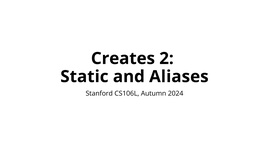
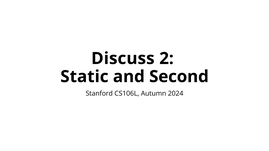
Creates: Creates -> Discuss
Aliases: Aliases -> Second
